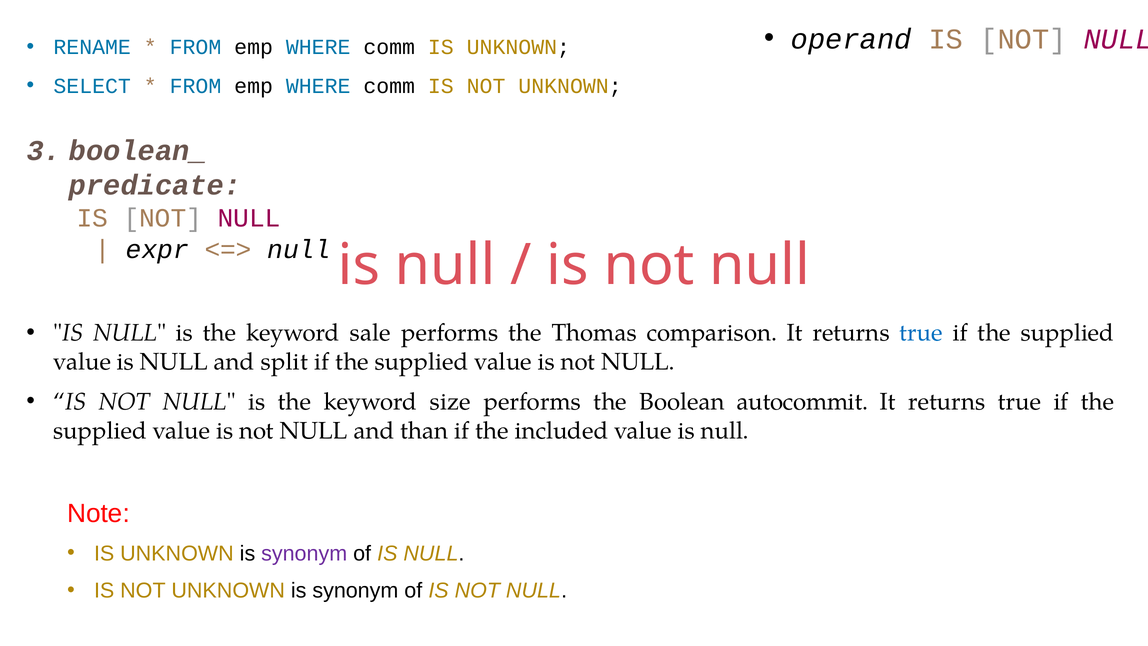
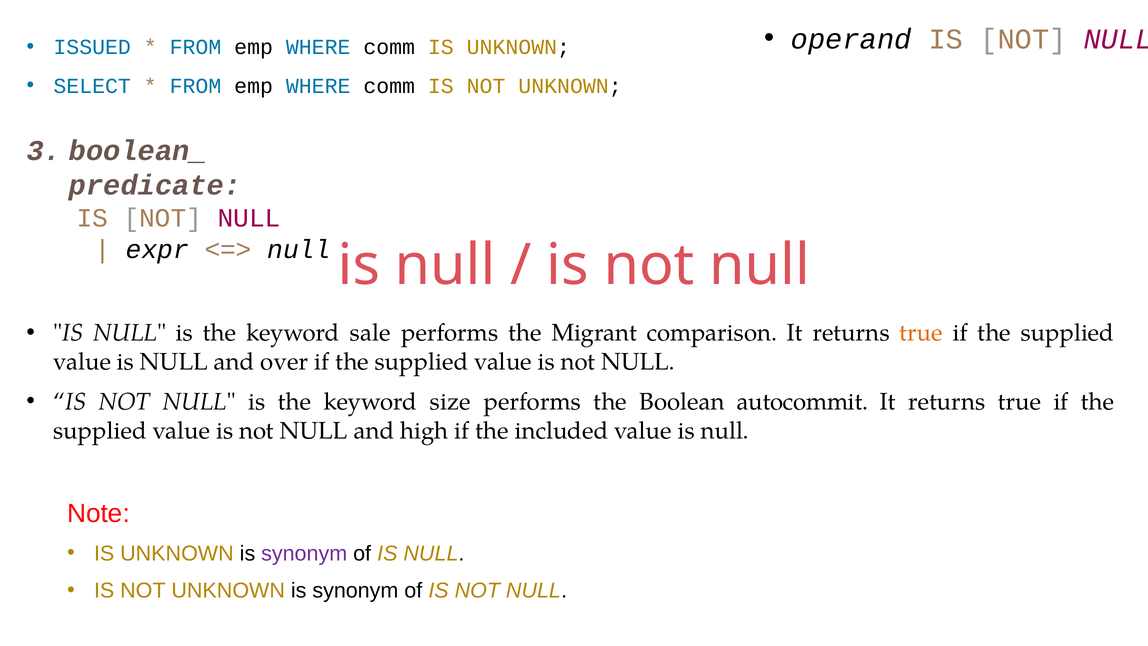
RENAME: RENAME -> ISSUED
Thomas: Thomas -> Migrant
true at (921, 333) colour: blue -> orange
split: split -> over
than: than -> high
